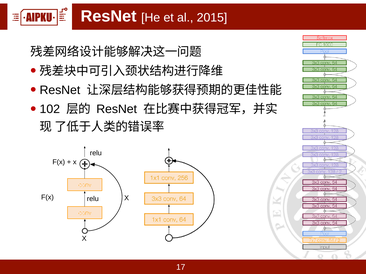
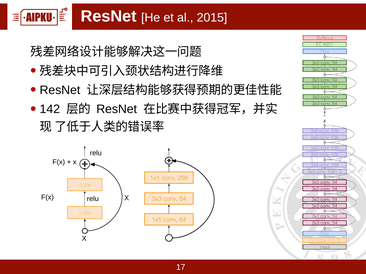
102: 102 -> 142
